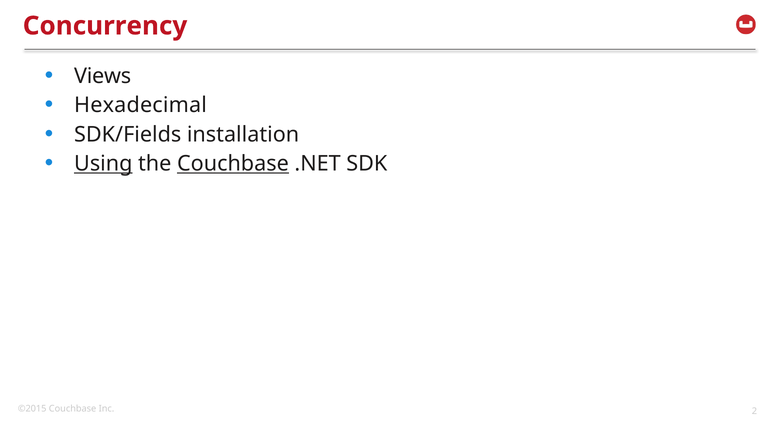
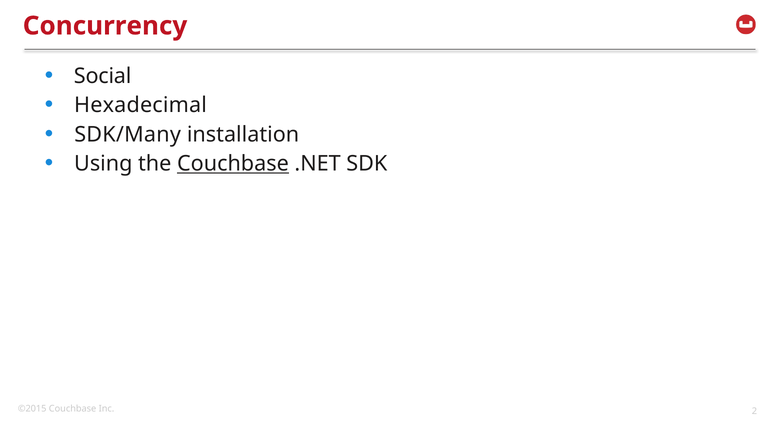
Views: Views -> Social
SDK/Fields: SDK/Fields -> SDK/Many
Using underline: present -> none
